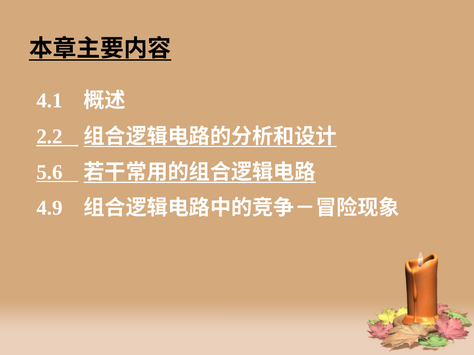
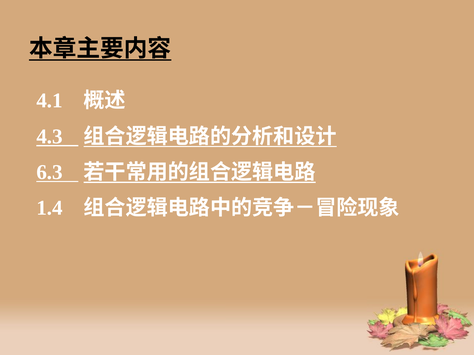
2.2: 2.2 -> 4.3
5.6: 5.6 -> 6.3
4.9: 4.9 -> 1.4
